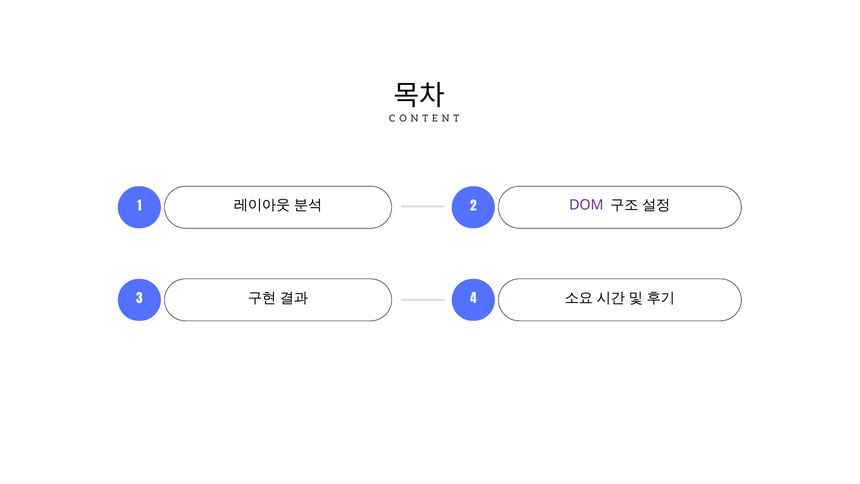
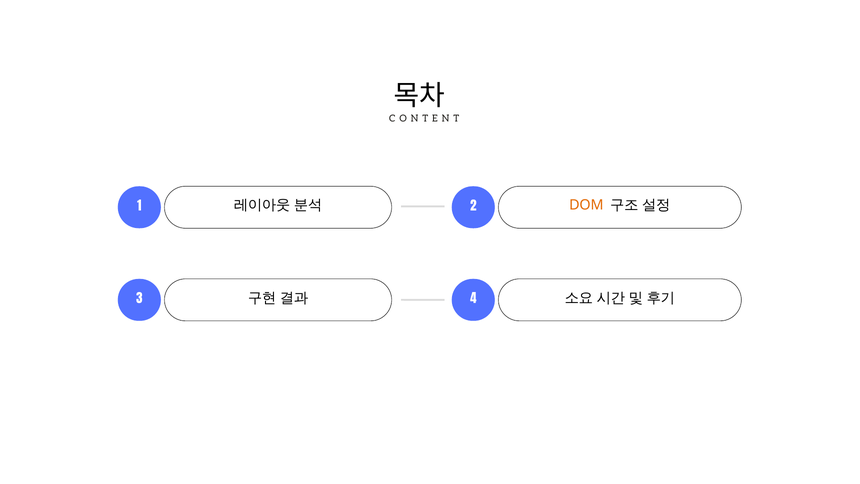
DOM colour: purple -> orange
